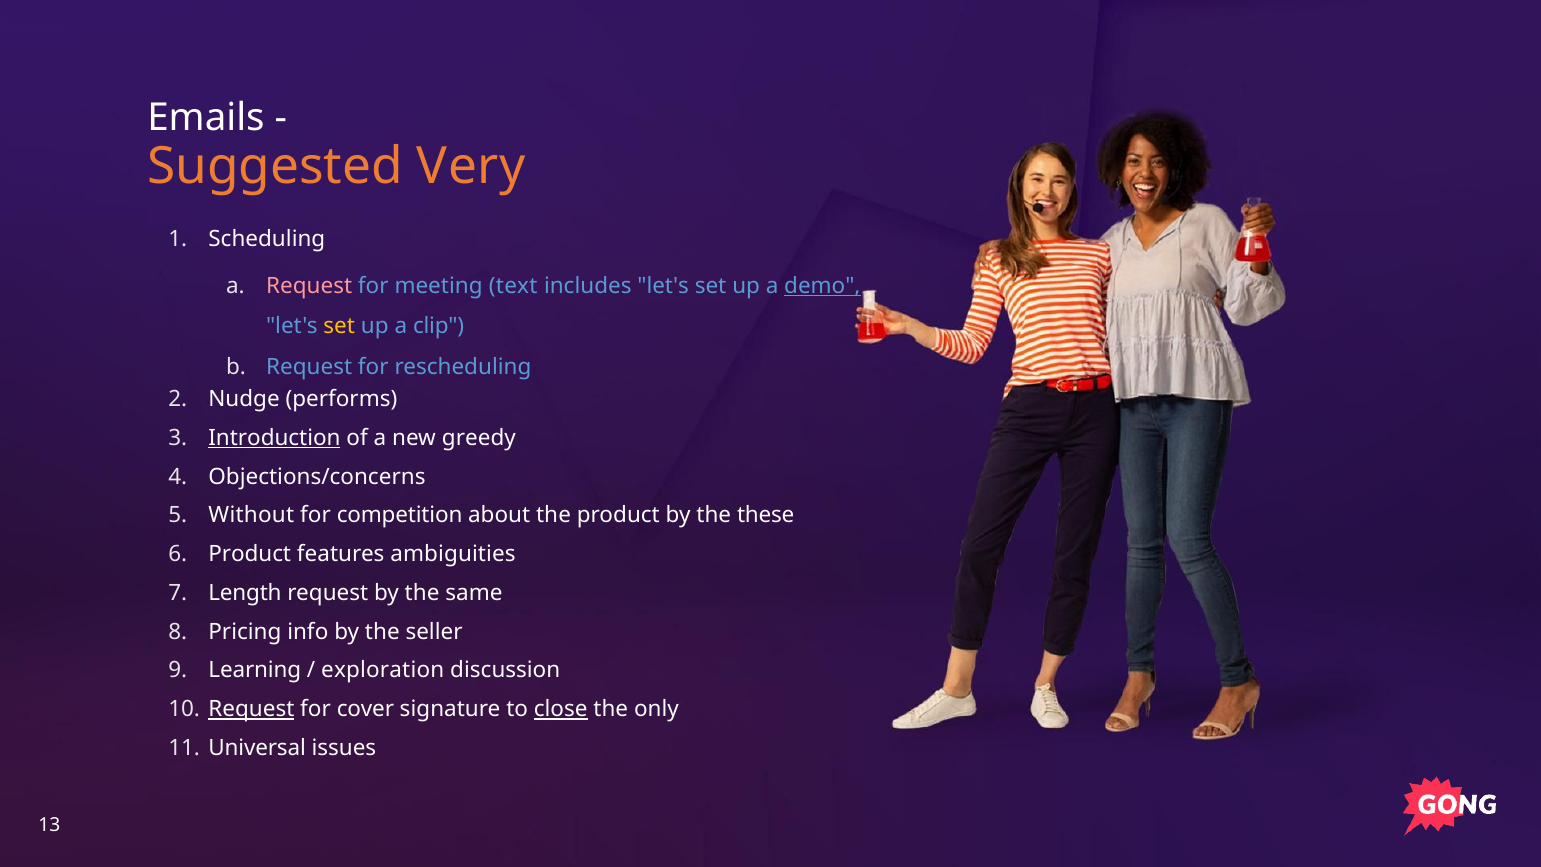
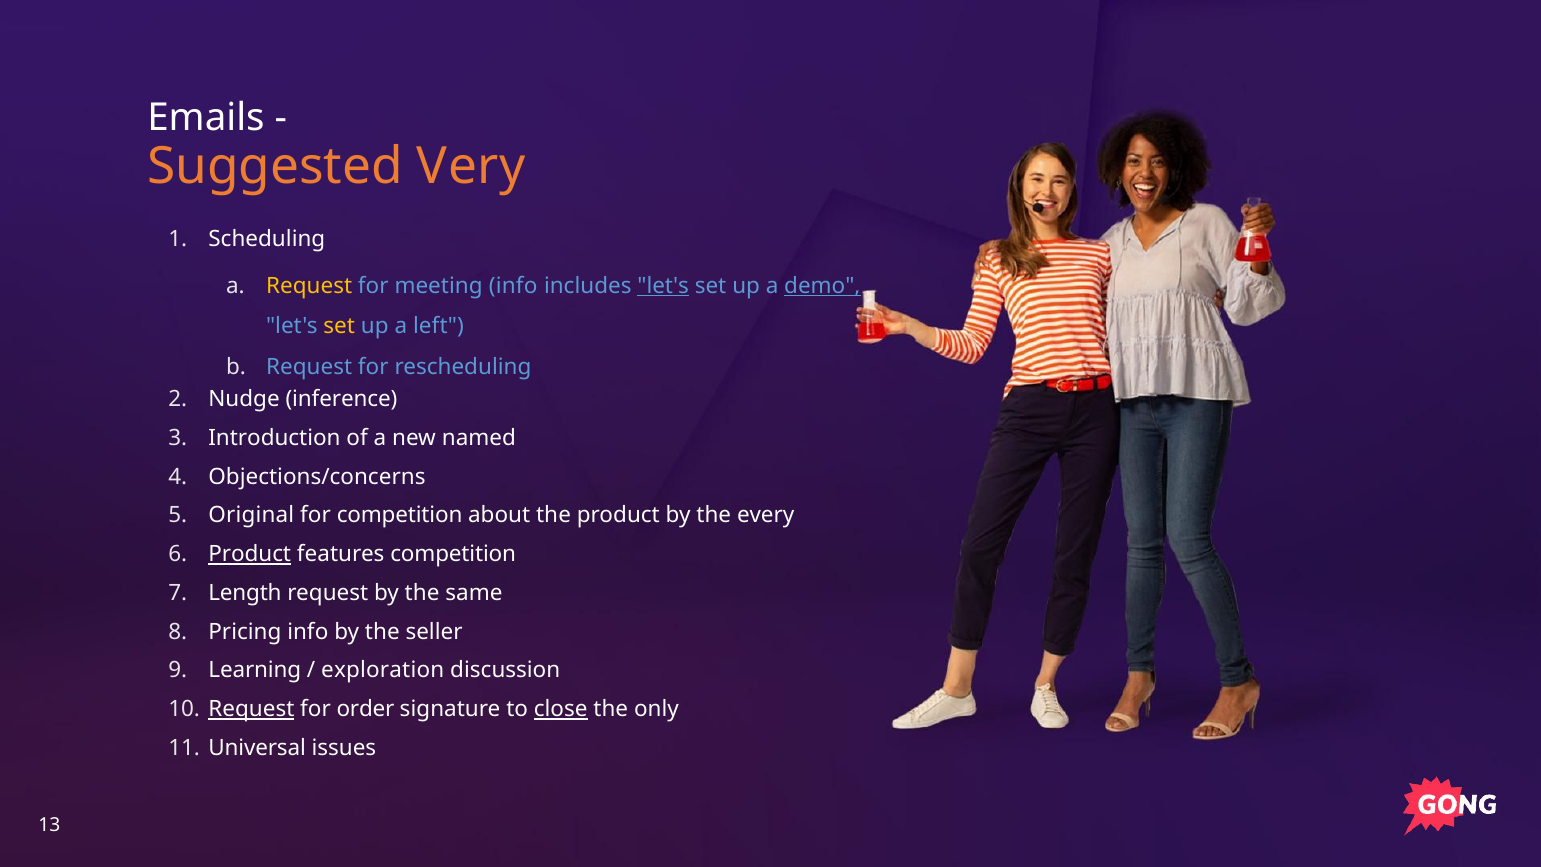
Request at (309, 286) colour: pink -> yellow
meeting text: text -> info
let's at (663, 286) underline: none -> present
clip: clip -> left
performs: performs -> inference
Introduction underline: present -> none
greedy: greedy -> named
Without: Without -> Original
these: these -> every
Product at (250, 554) underline: none -> present
features ambiguities: ambiguities -> competition
cover: cover -> order
